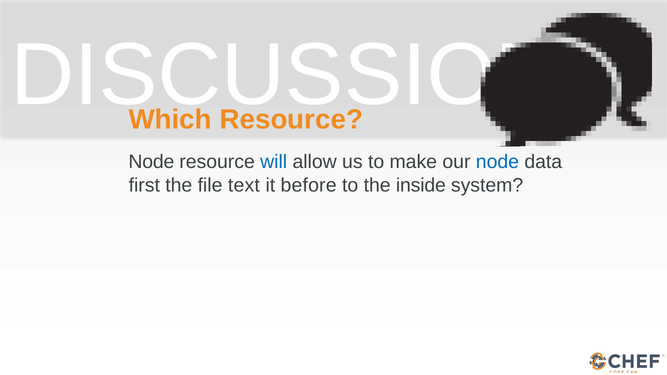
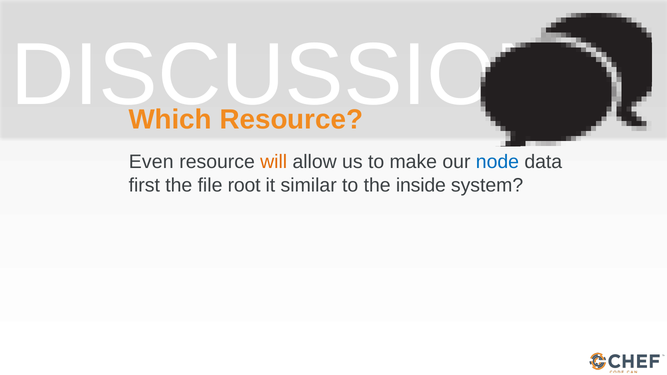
Node at (151, 162): Node -> Even
will colour: blue -> orange
text: text -> root
before: before -> similar
